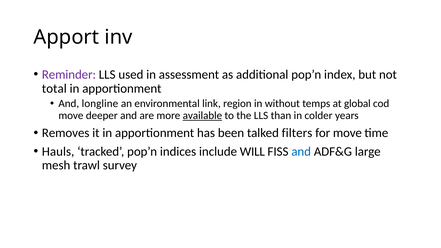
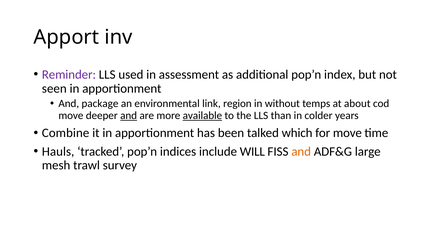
total: total -> seen
longline: longline -> package
global: global -> about
and at (129, 116) underline: none -> present
Removes: Removes -> Combine
filters: filters -> which
and at (301, 152) colour: blue -> orange
